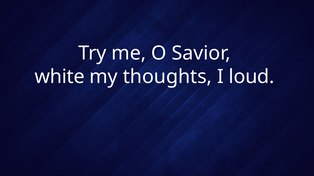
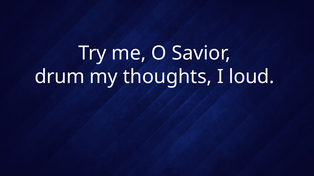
white: white -> drum
